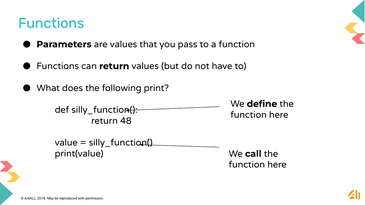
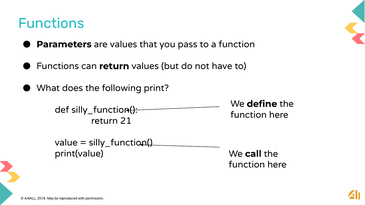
48: 48 -> 21
